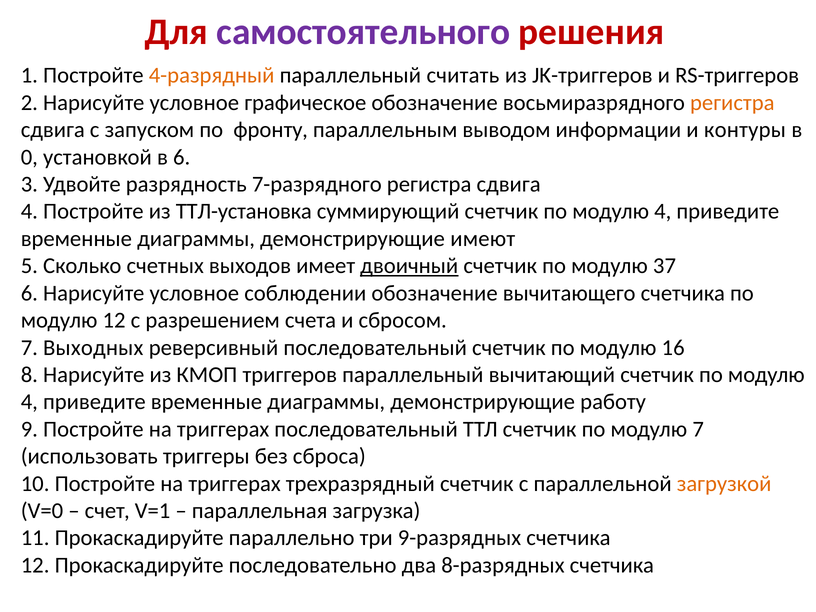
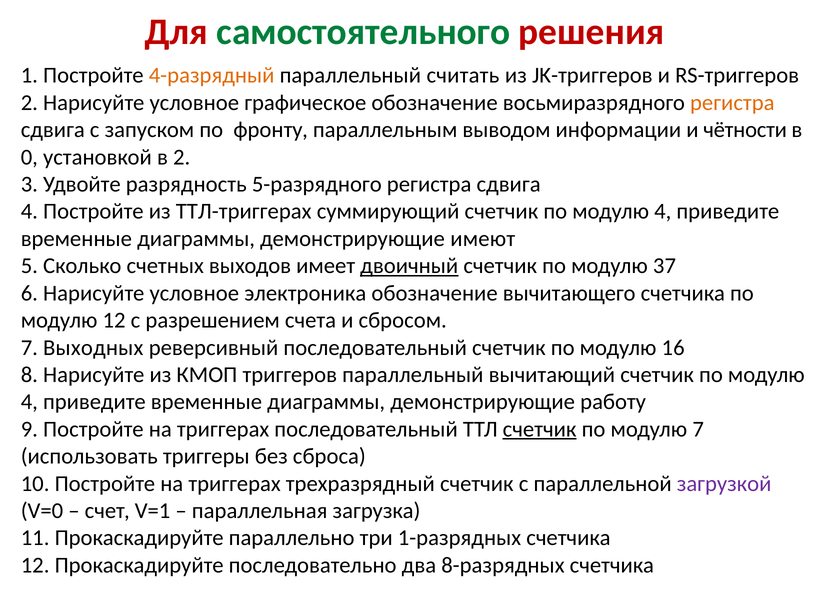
самостоятельного colour: purple -> green
контуры: контуры -> чётности
в 6: 6 -> 2
7-разрядного: 7-разрядного -> 5-разрядного
ТТЛ-установка: ТТЛ-установка -> ТТЛ-триггерах
соблюдении: соблюдении -> электроника
счетчик at (540, 429) underline: none -> present
загрузкой colour: orange -> purple
9-разрядных: 9-разрядных -> 1-разрядных
